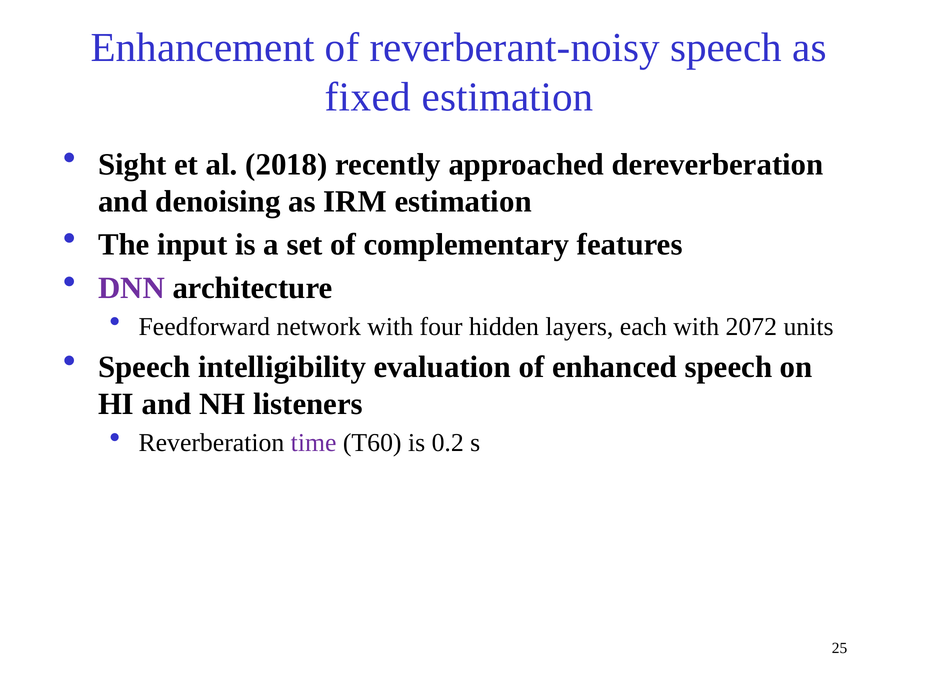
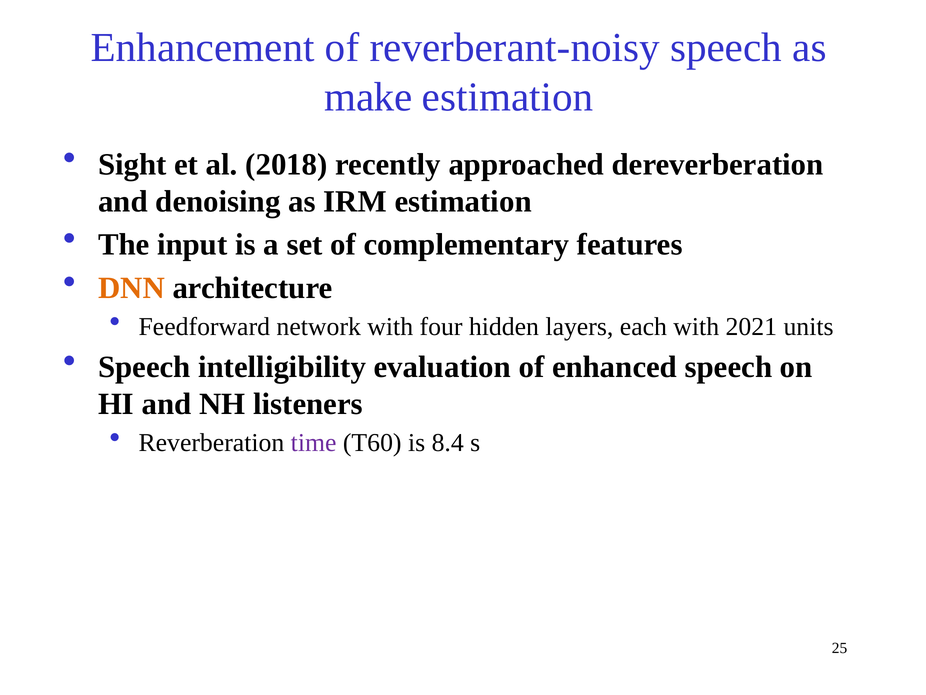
fixed: fixed -> make
DNN colour: purple -> orange
2072: 2072 -> 2021
0.2: 0.2 -> 8.4
